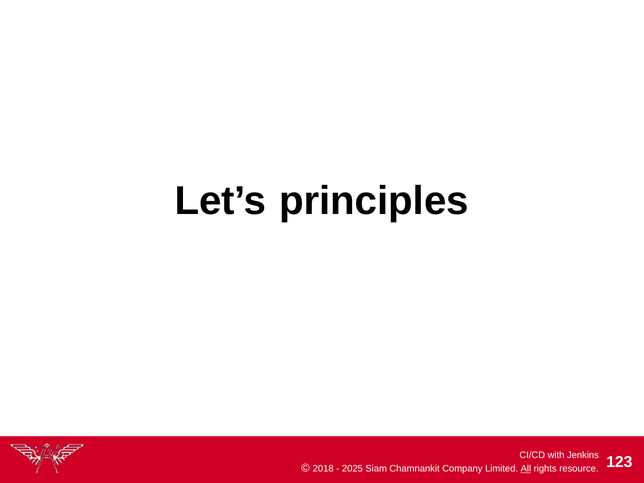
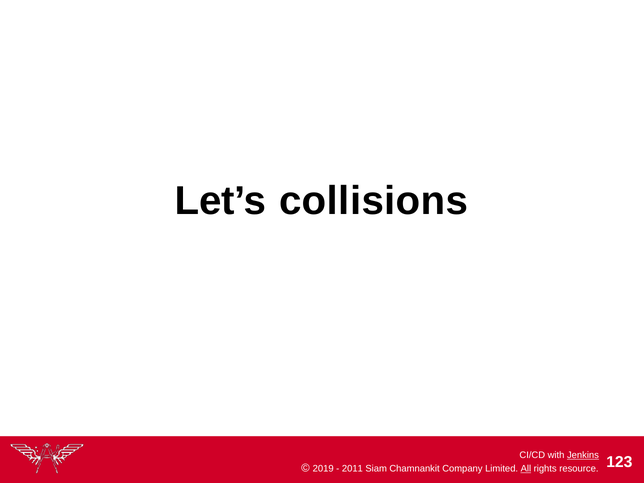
principles: principles -> collisions
Jenkins underline: none -> present
2018: 2018 -> 2019
2025: 2025 -> 2011
